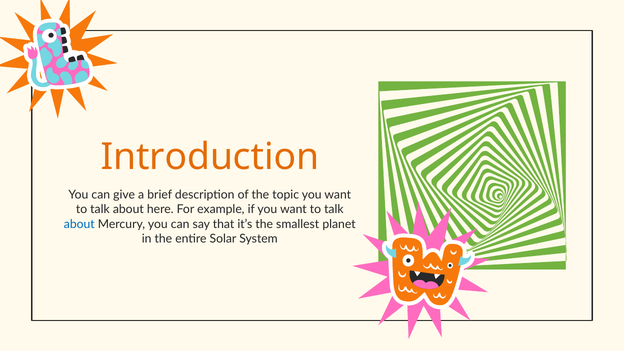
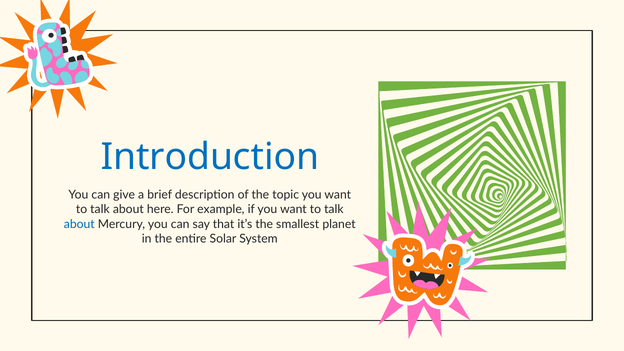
Introduction colour: orange -> blue
